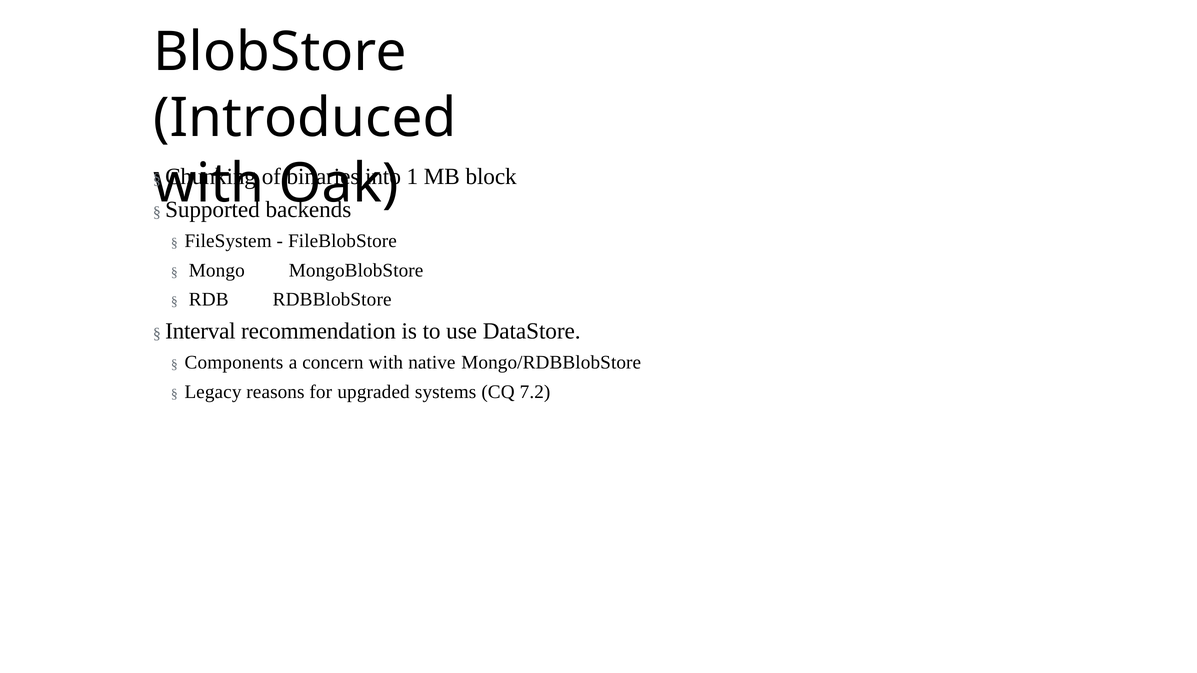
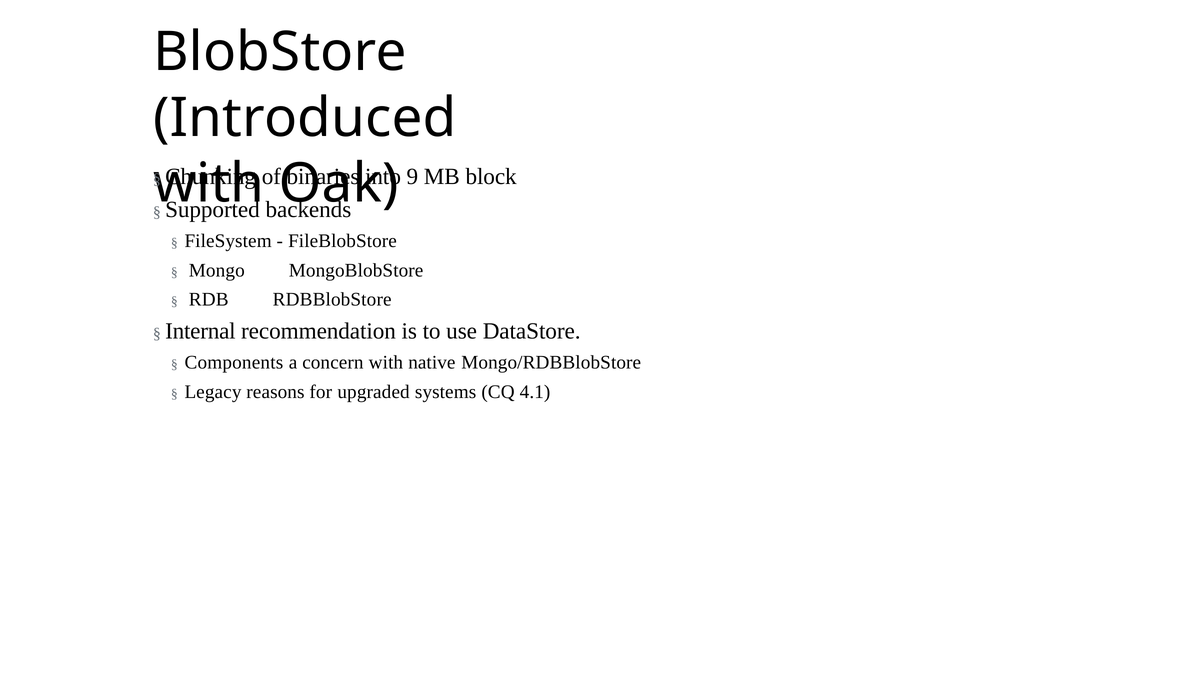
1: 1 -> 9
Interval: Interval -> Internal
7.2: 7.2 -> 4.1
